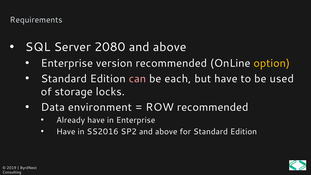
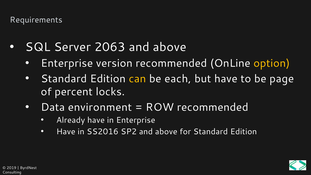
2080: 2080 -> 2063
can colour: pink -> yellow
used: used -> page
storage: storage -> percent
